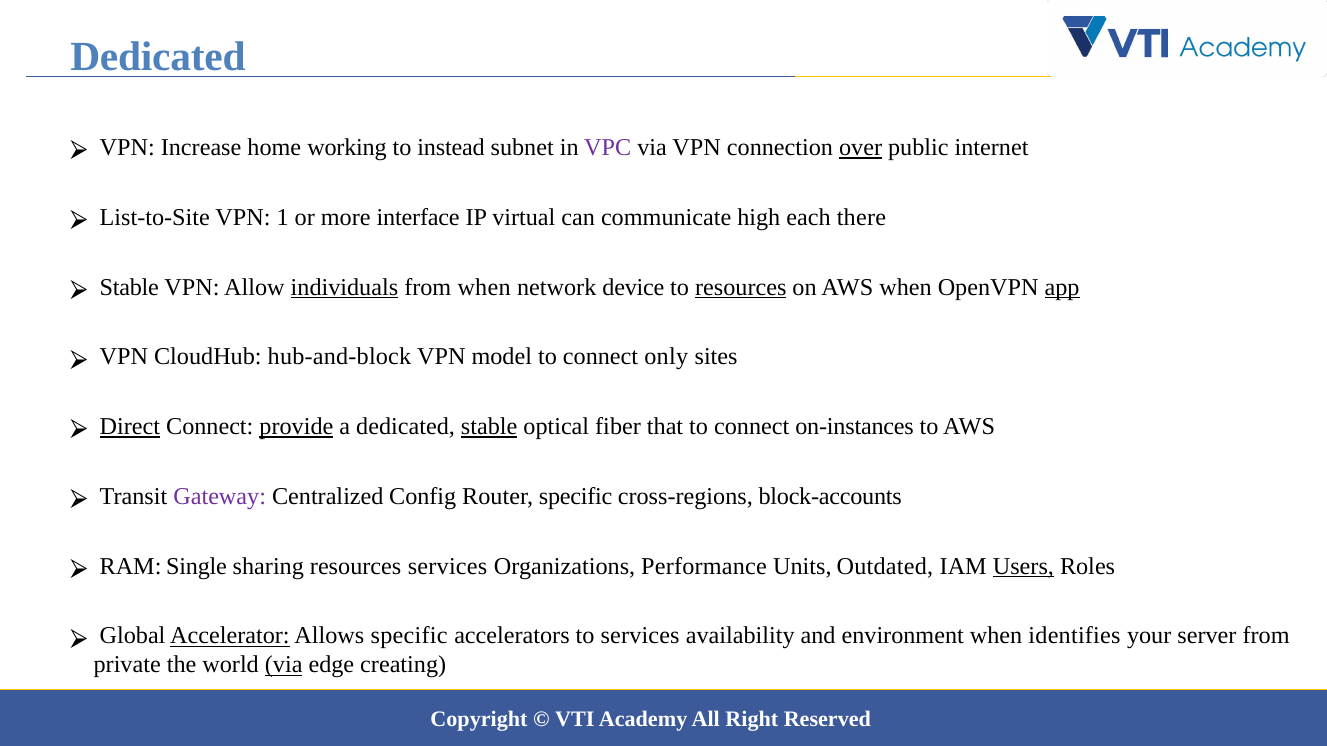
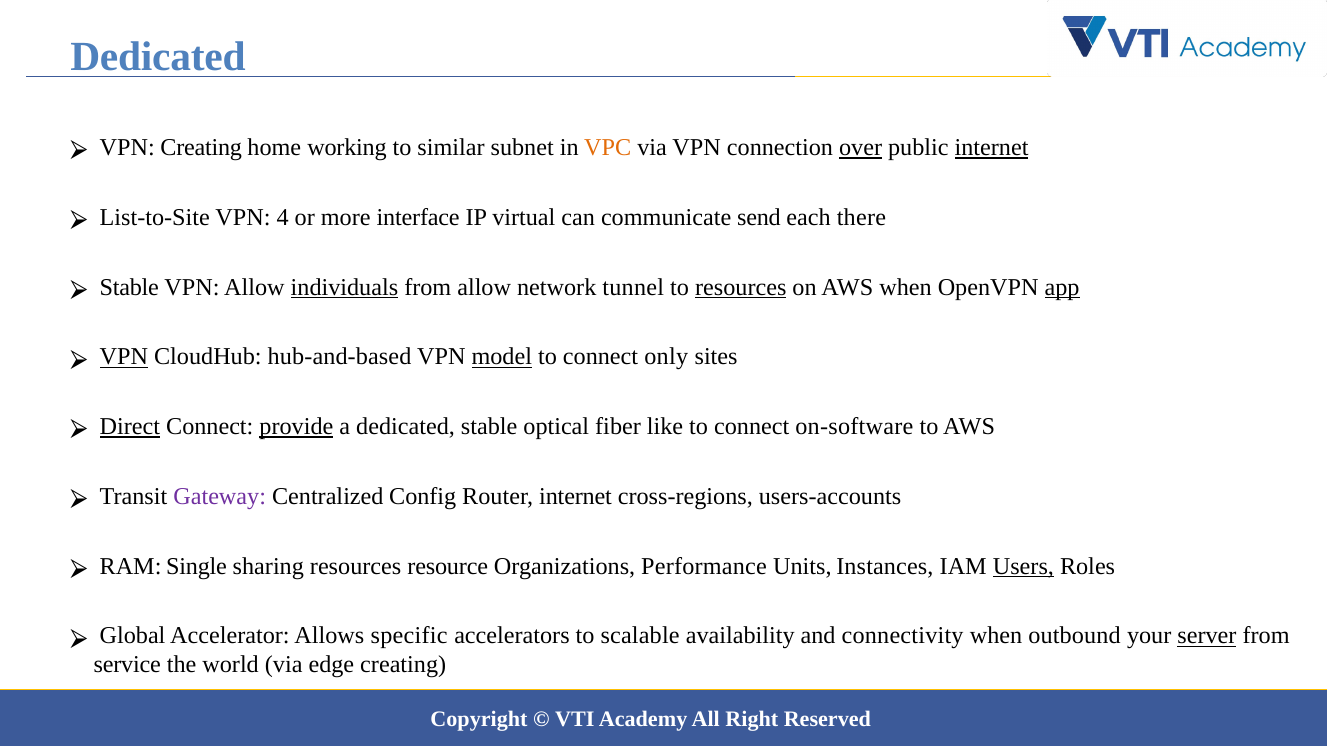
VPN Increase: Increase -> Creating
instead: instead -> similar
VPC colour: purple -> orange
internet at (992, 148) underline: none -> present
1: 1 -> 4
high: high -> send
from when: when -> allow
device: device -> tunnel
VPN at (124, 357) underline: none -> present
hub-and-block: hub-and-block -> hub-and-based
model underline: none -> present
stable at (489, 427) underline: present -> none
that: that -> like
on-instances: on-instances -> on-software
Router specific: specific -> internet
block-accounts: block-accounts -> users-accounts
resources services: services -> resource
Outdated: Outdated -> Instances
Accelerator underline: present -> none
to services: services -> scalable
environment: environment -> connectivity
identifies: identifies -> outbound
server underline: none -> present
private: private -> service
via at (284, 665) underline: present -> none
